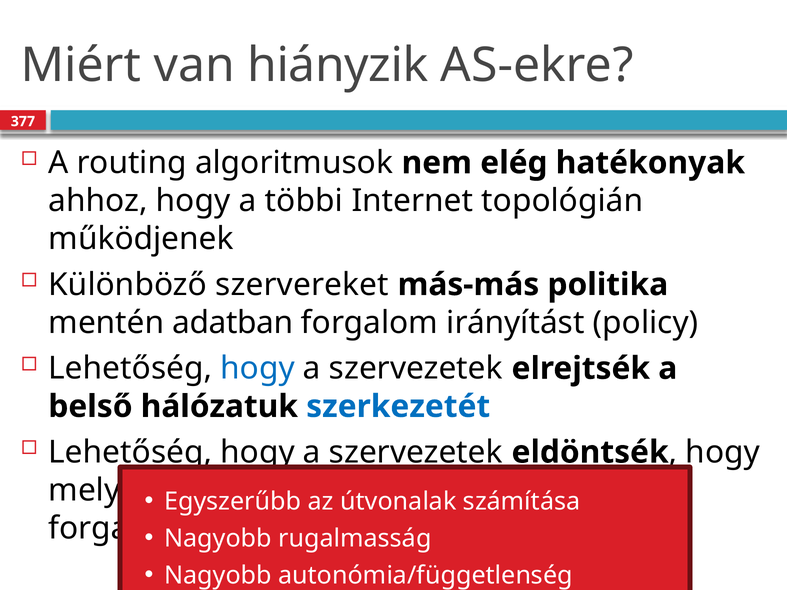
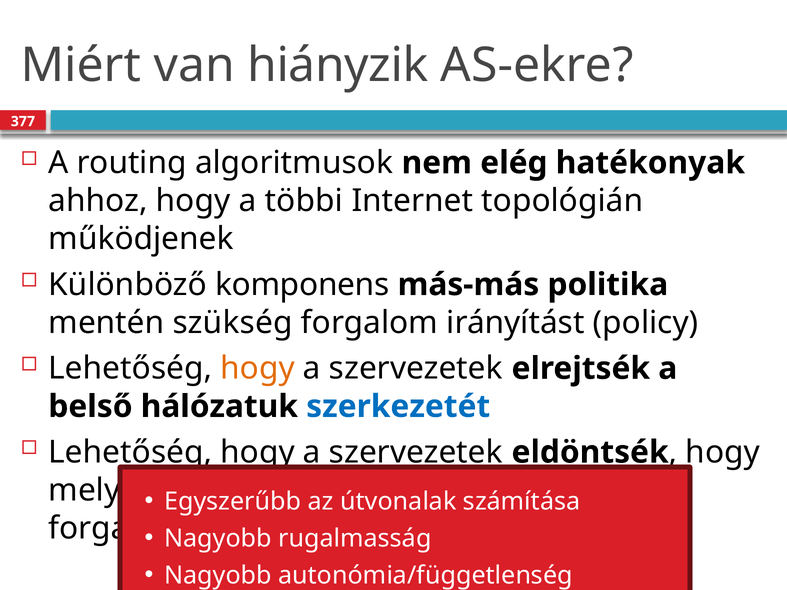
szervereket: szervereket -> komponens
adatban: adatban -> szükség
hogy at (257, 369) colour: blue -> orange
